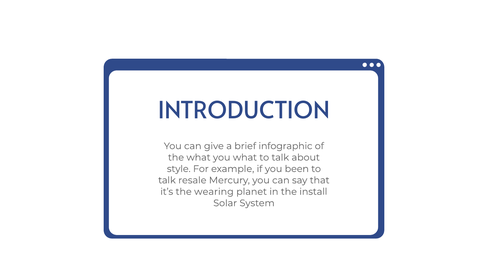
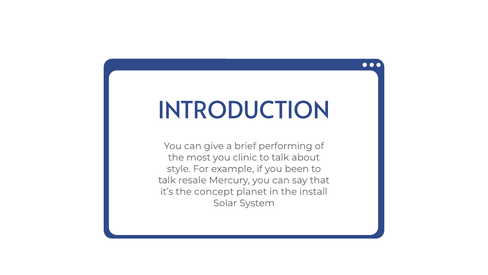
infographic: infographic -> performing
the what: what -> most
you what: what -> clinic
wearing: wearing -> concept
